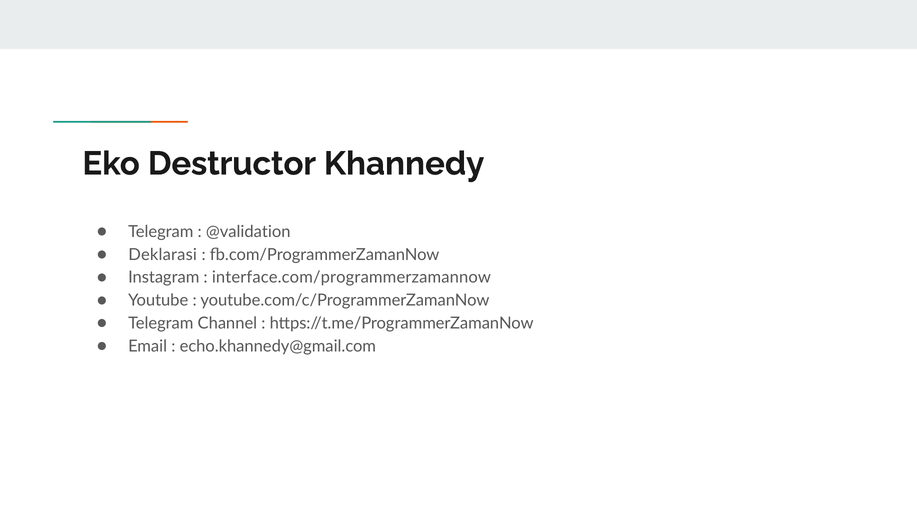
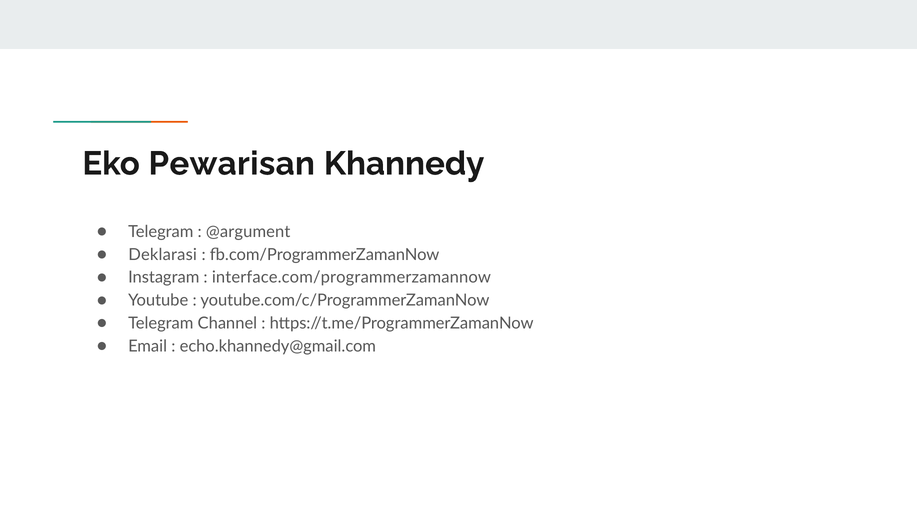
Destructor: Destructor -> Pewarisan
@validation: @validation -> @argument
